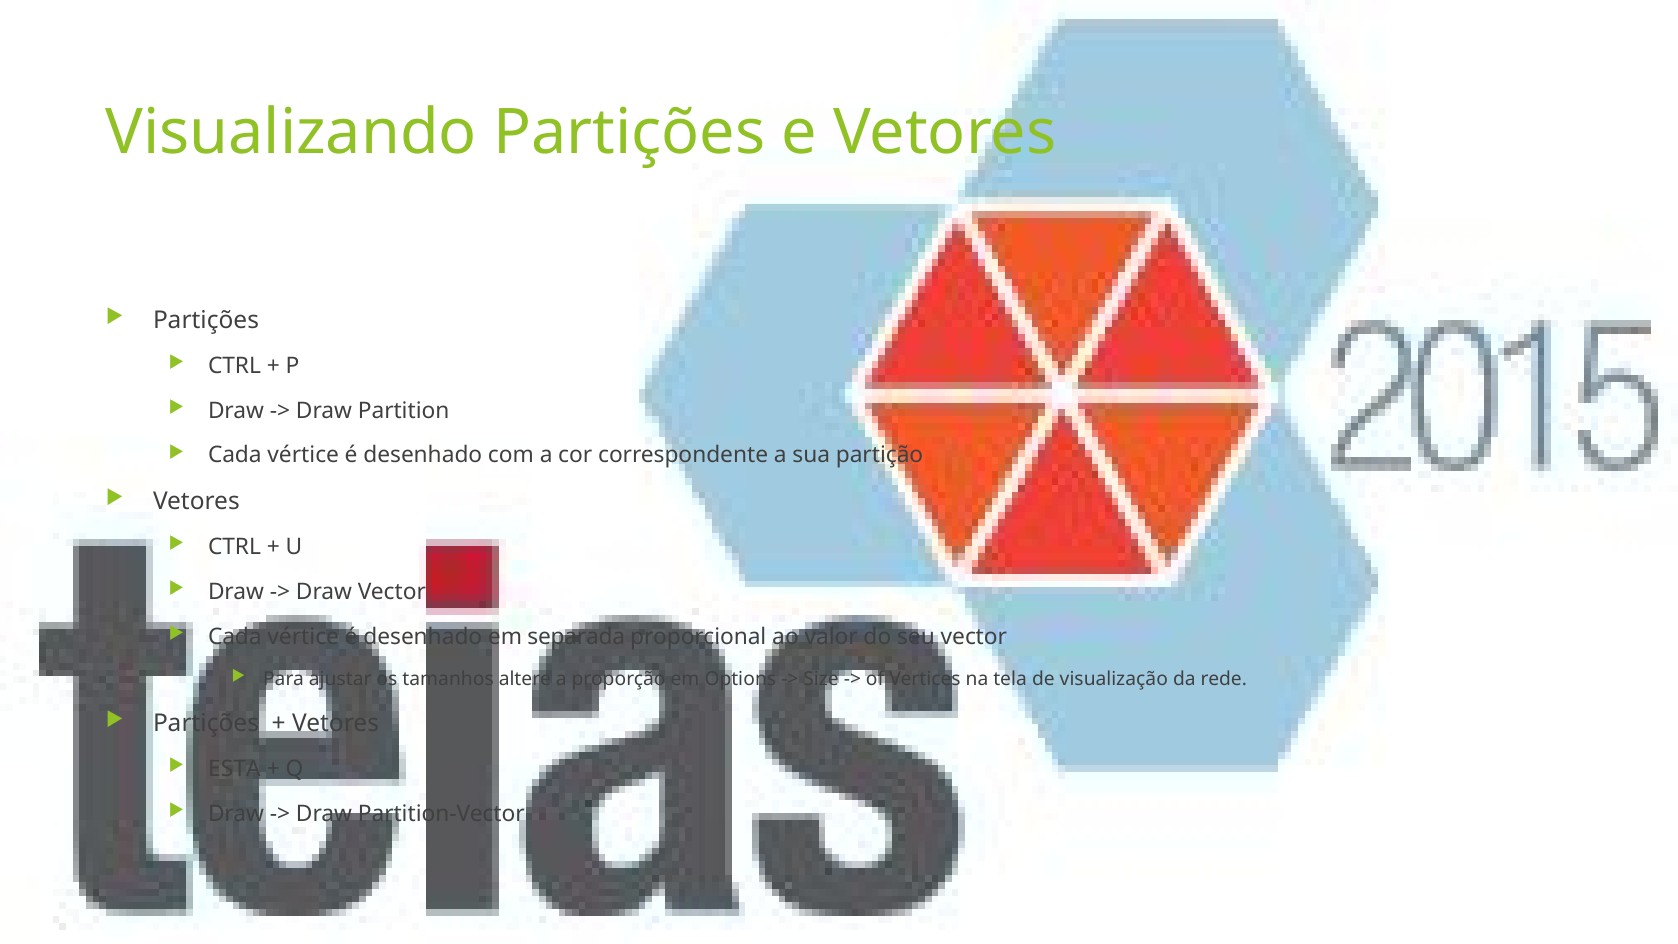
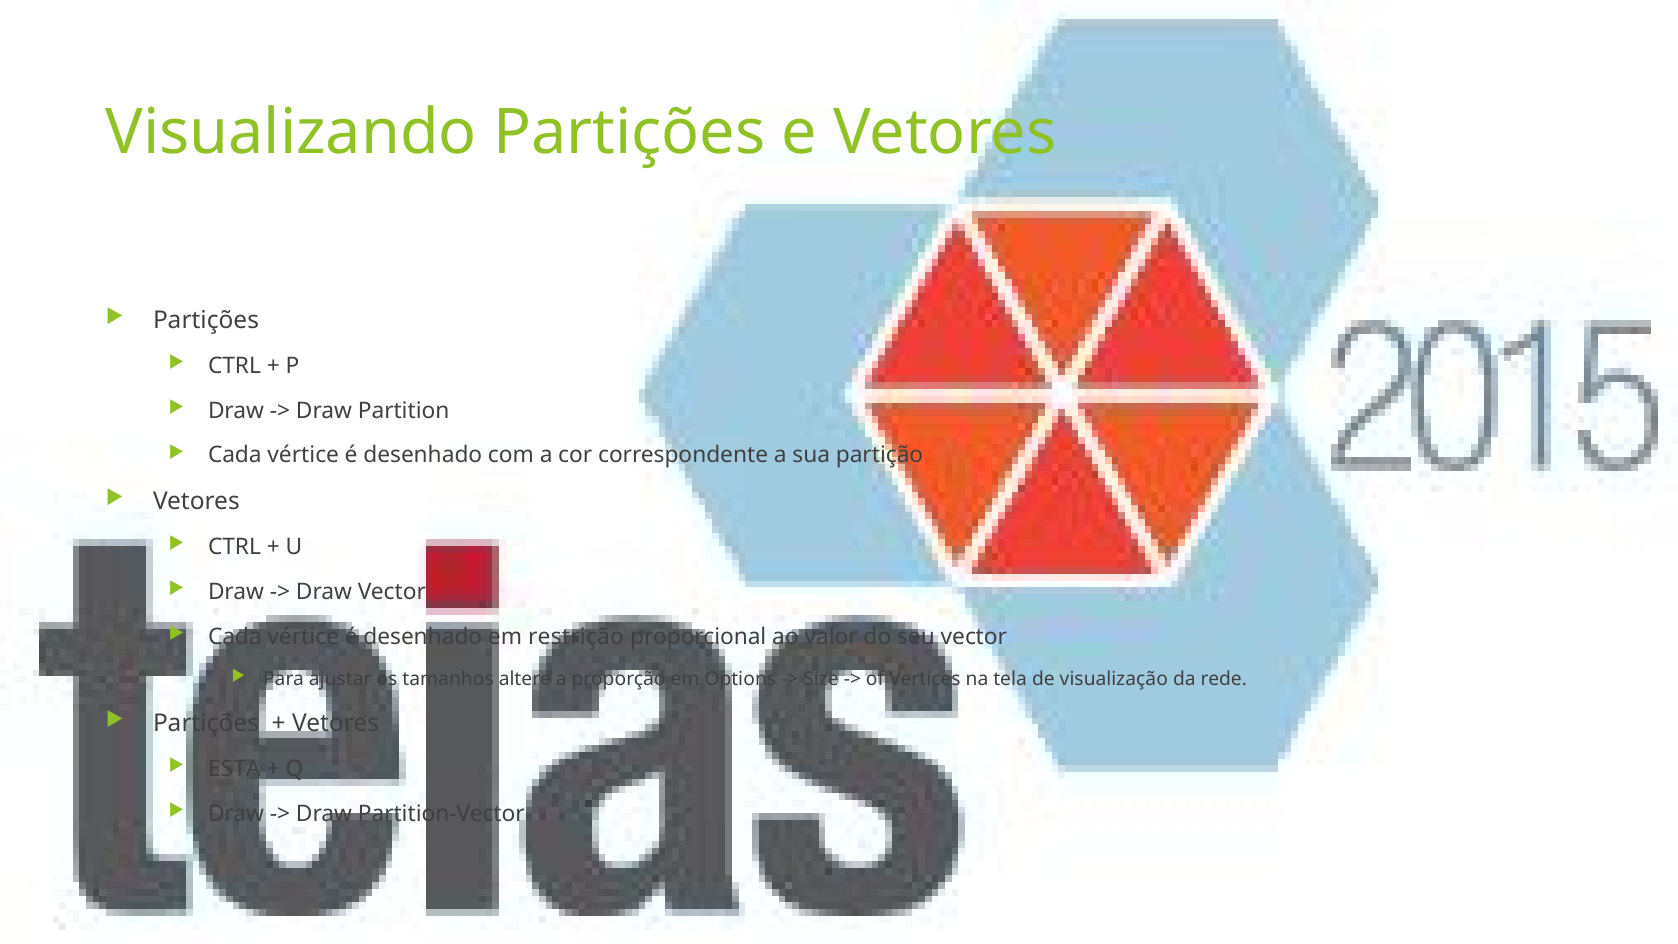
separada: separada -> restrição
